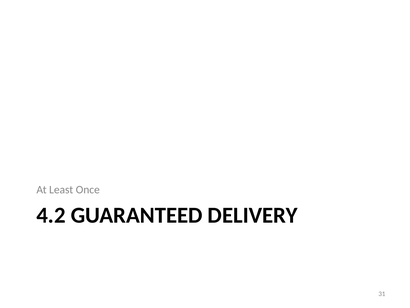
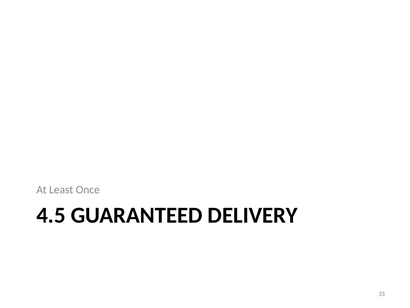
4.2: 4.2 -> 4.5
